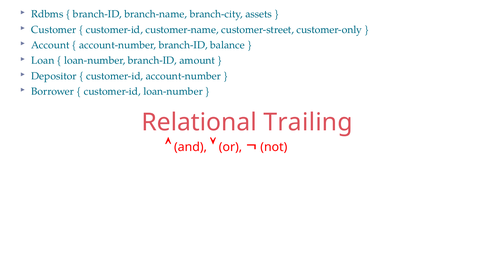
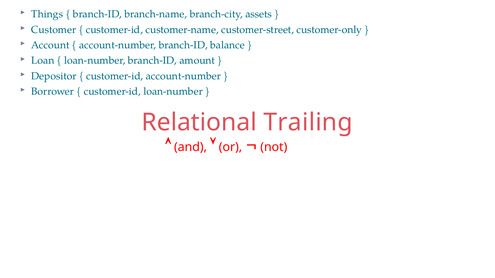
Rdbms: Rdbms -> Things
